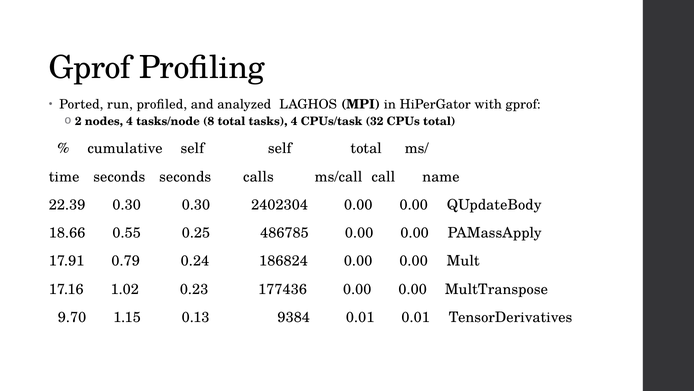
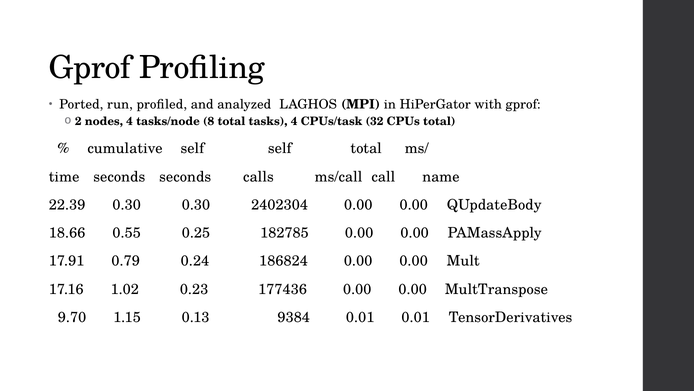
486785: 486785 -> 182785
